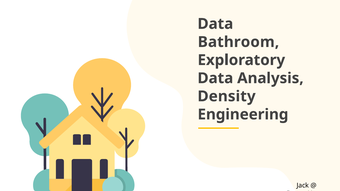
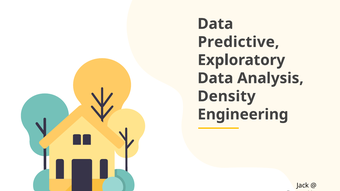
Bathroom: Bathroom -> Predictive
